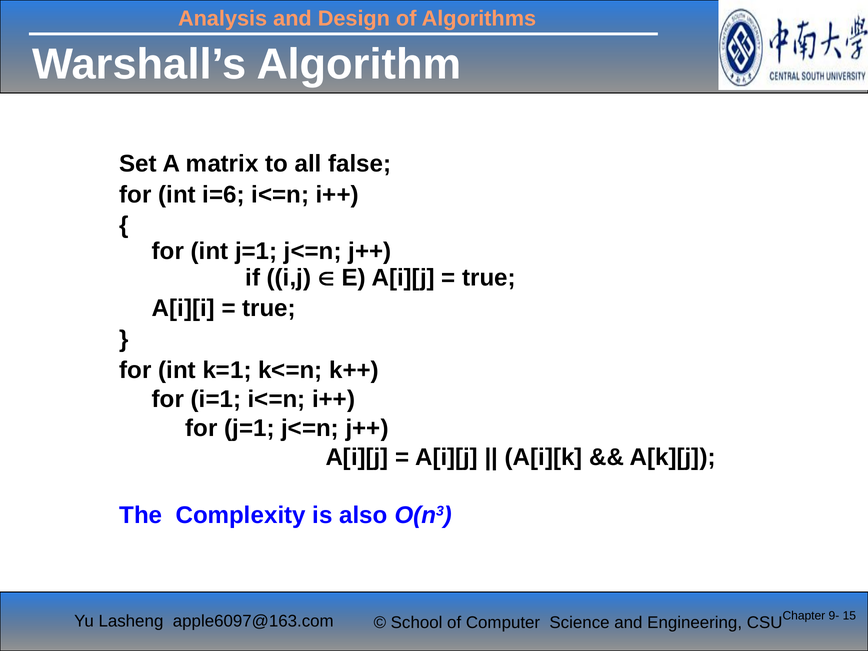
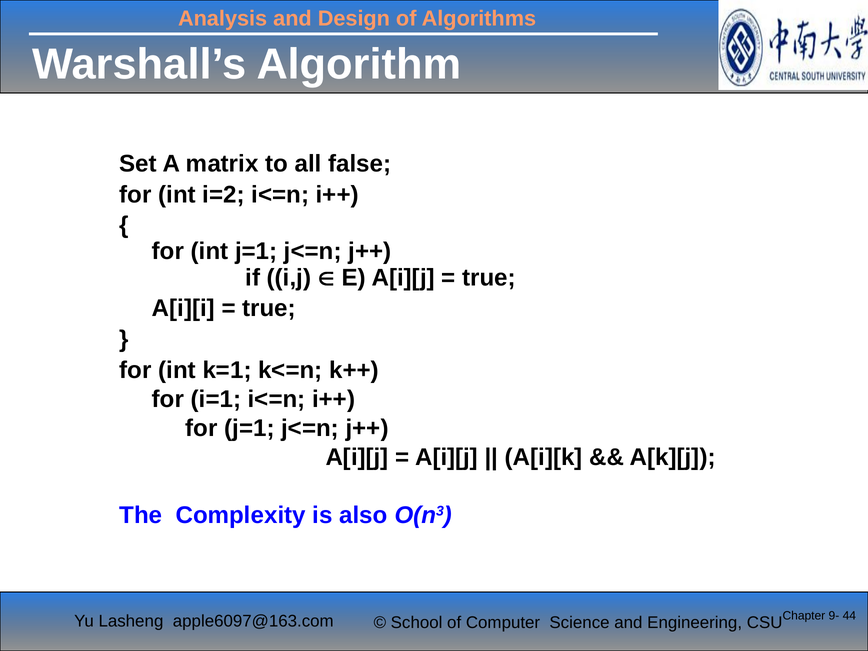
i=6: i=6 -> i=2
15: 15 -> 44
